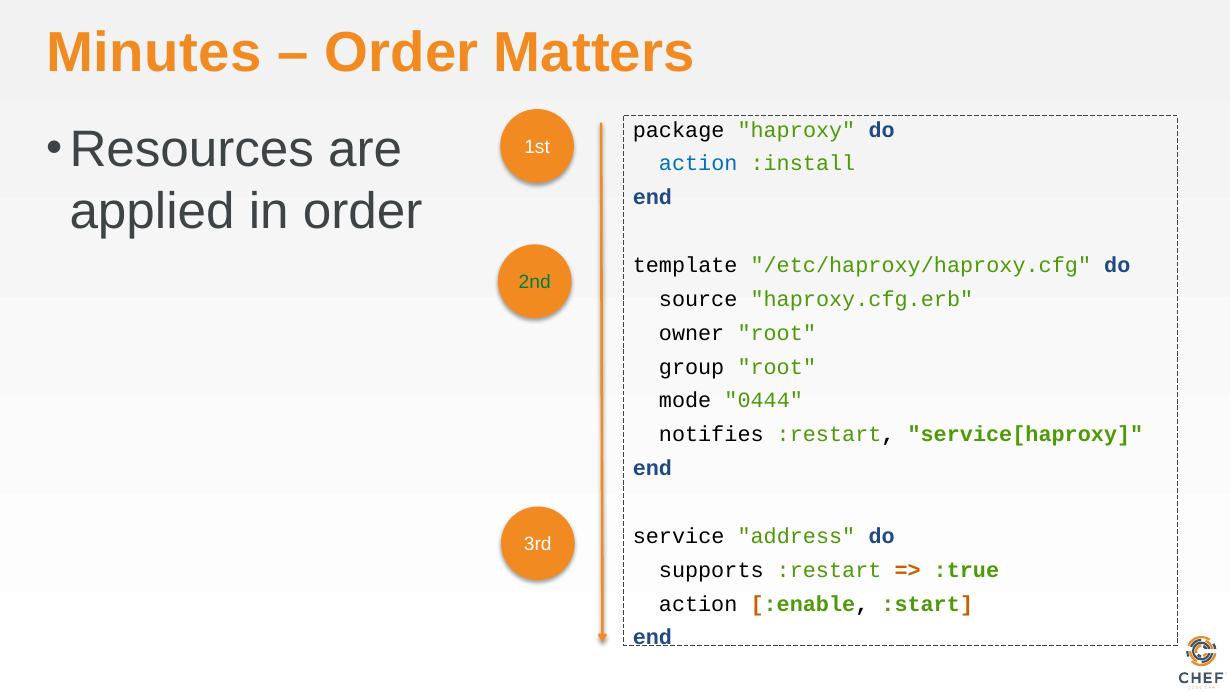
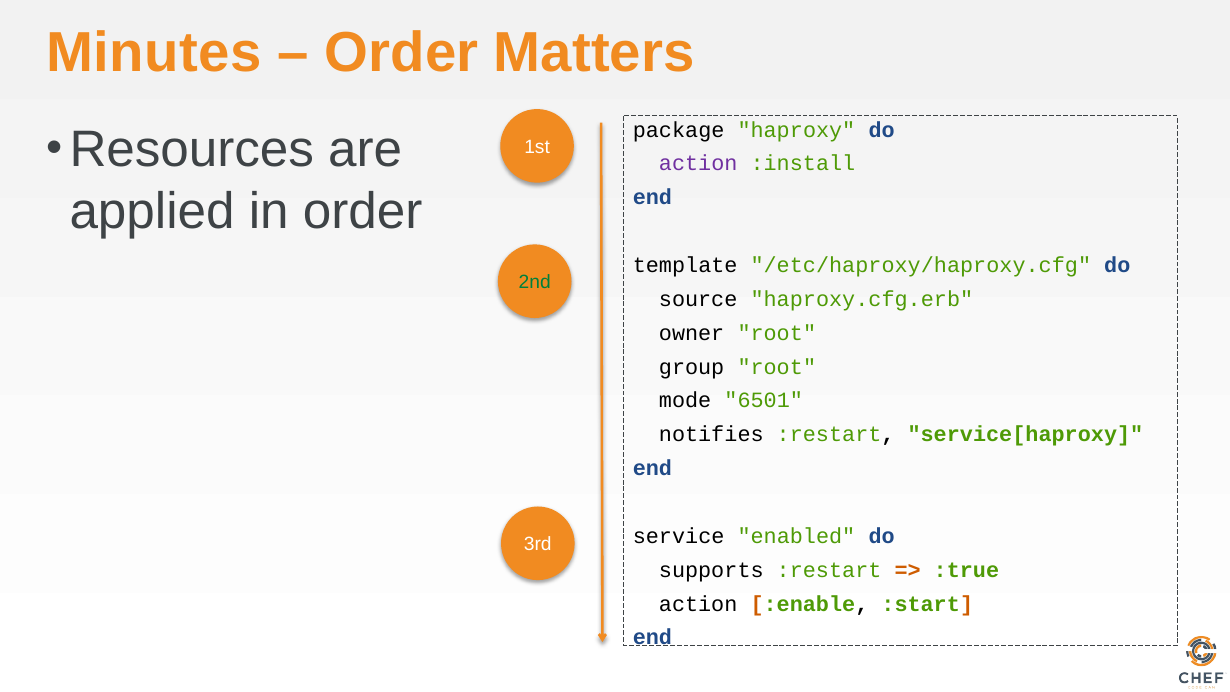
action at (698, 164) colour: blue -> purple
0444: 0444 -> 6501
address: address -> enabled
